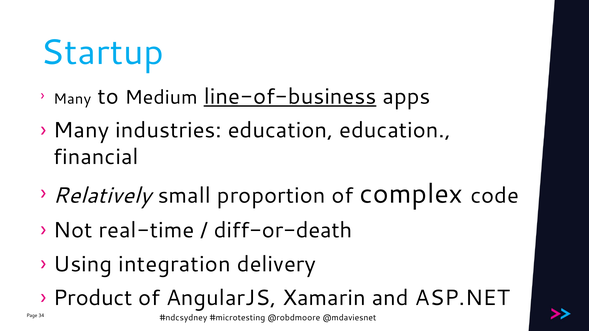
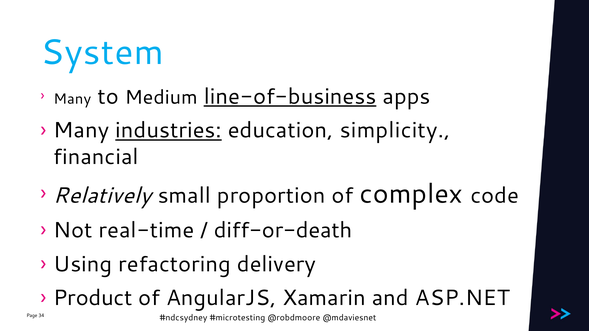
Startup: Startup -> System
industries underline: none -> present
education education: education -> simplicity
integration: integration -> refactoring
